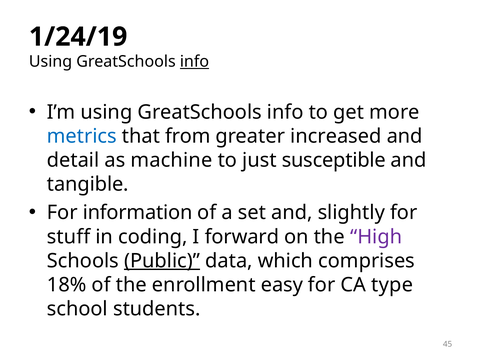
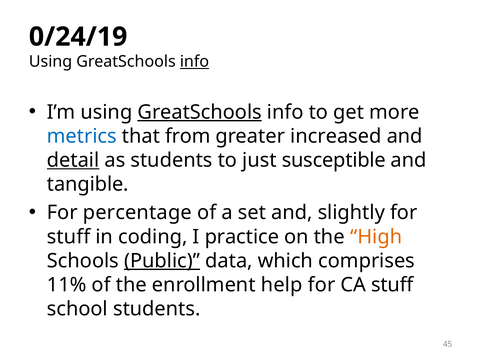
1/24/19: 1/24/19 -> 0/24/19
GreatSchools at (200, 112) underline: none -> present
detail underline: none -> present
as machine: machine -> students
information: information -> percentage
forward: forward -> practice
High colour: purple -> orange
18%: 18% -> 11%
easy: easy -> help
CA type: type -> stuff
